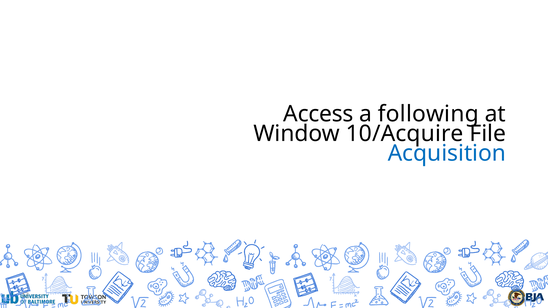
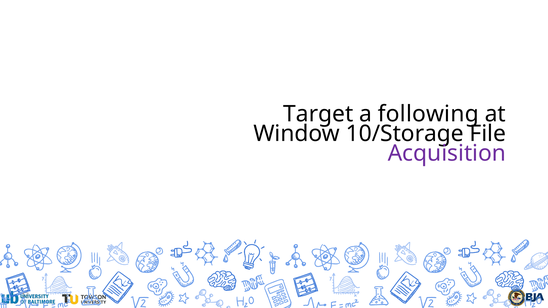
Access: Access -> Target
10/Acquire: 10/Acquire -> 10/Storage
Acquisition colour: blue -> purple
